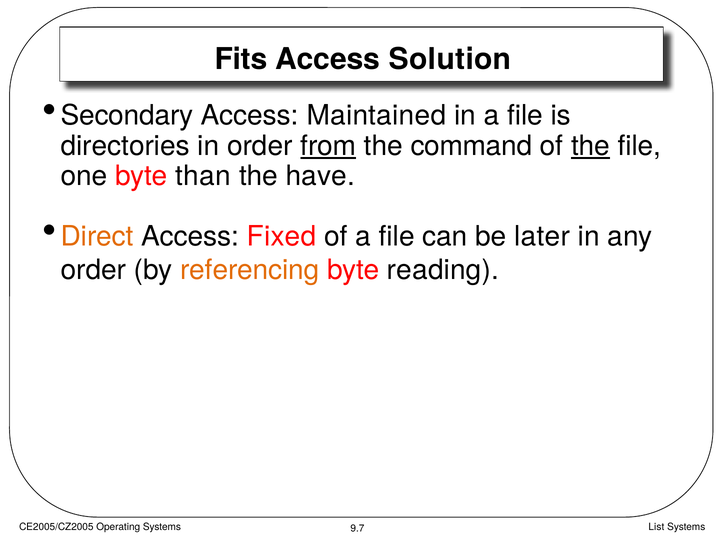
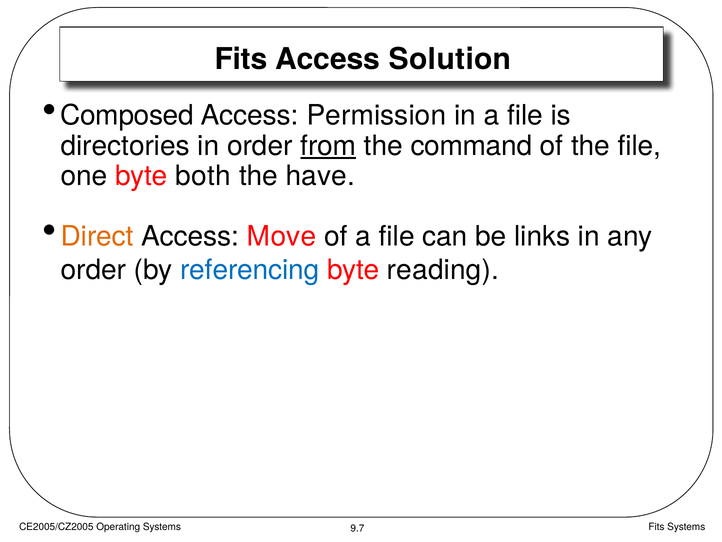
Secondary: Secondary -> Composed
Maintained: Maintained -> Permission
the at (590, 146) underline: present -> none
than: than -> both
Fixed: Fixed -> Move
later: later -> links
referencing colour: orange -> blue
List at (656, 526): List -> Fits
